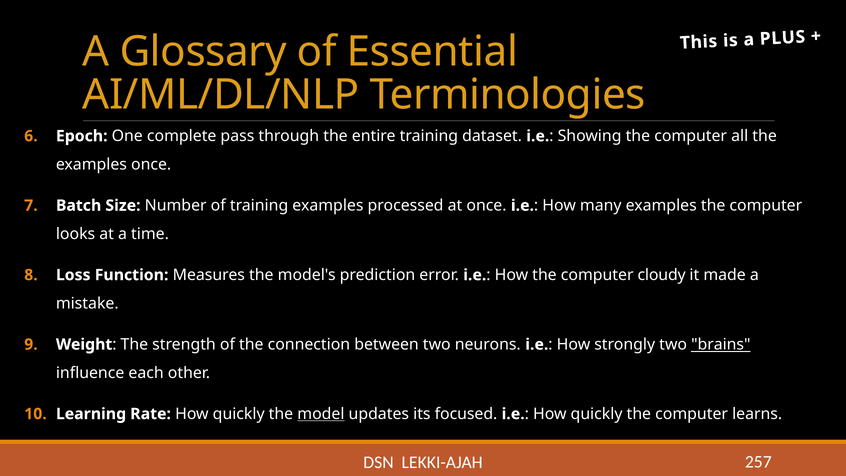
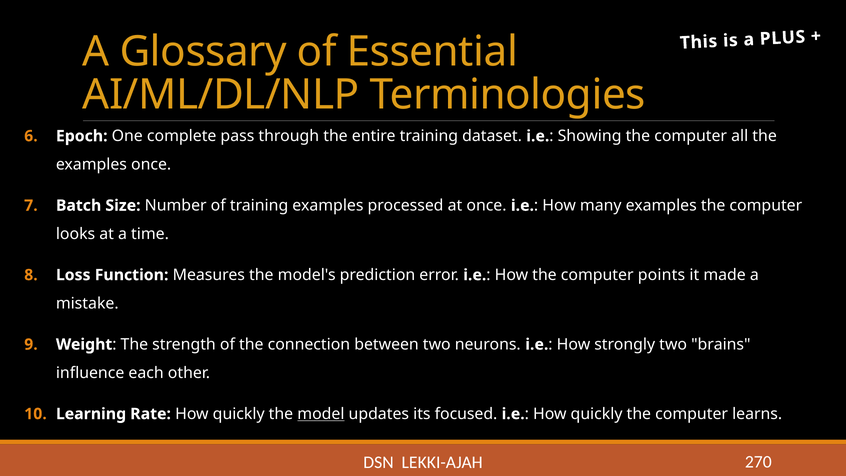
cloudy: cloudy -> points
brains underline: present -> none
257: 257 -> 270
